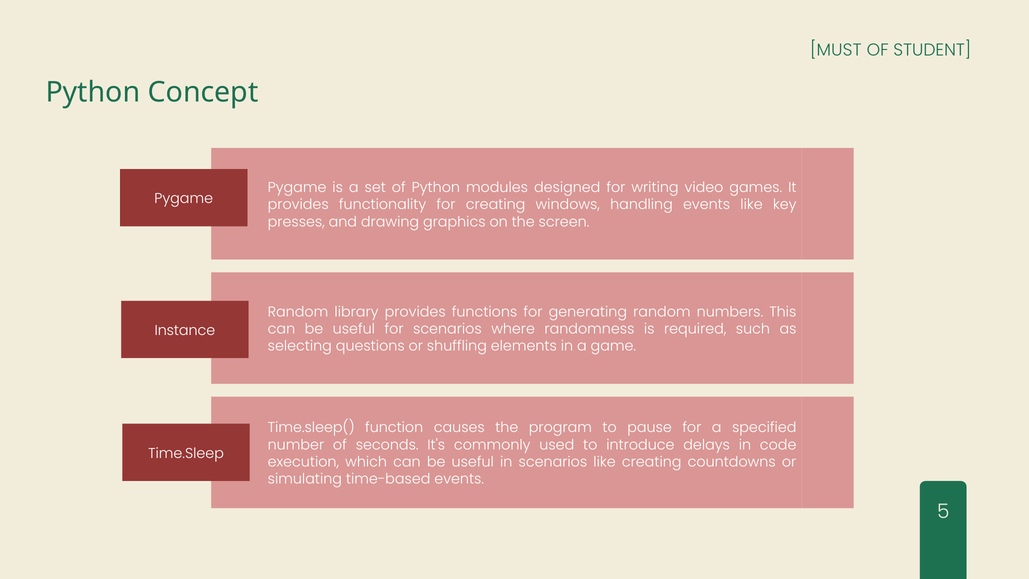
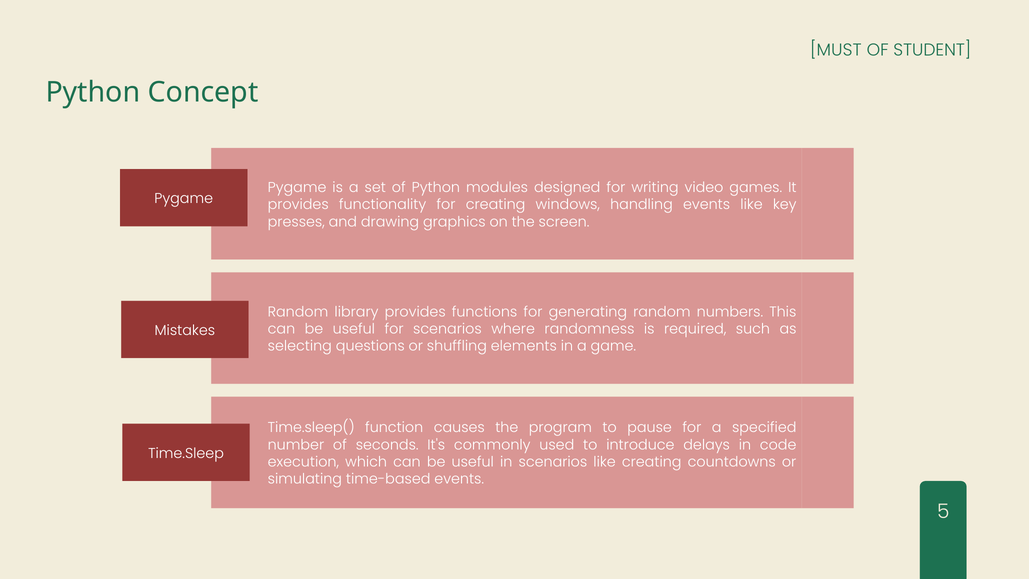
Instance: Instance -> Mistakes
